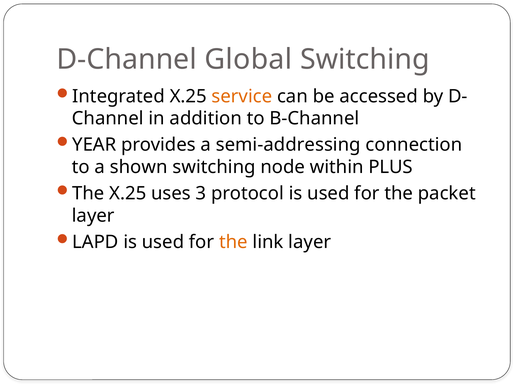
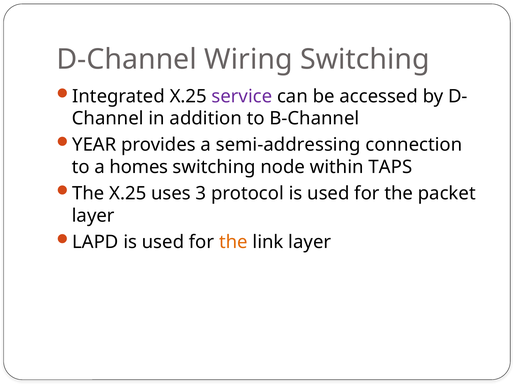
Global: Global -> Wiring
service colour: orange -> purple
shown: shown -> homes
PLUS: PLUS -> TAPS
